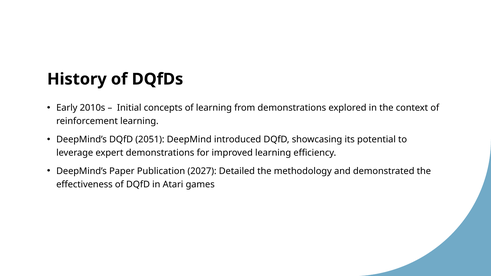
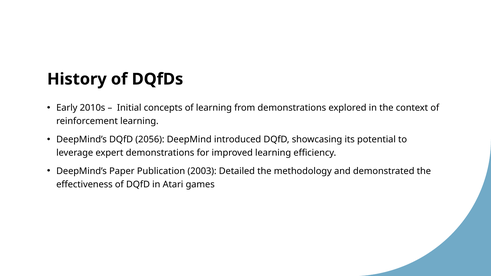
2051: 2051 -> 2056
2027: 2027 -> 2003
